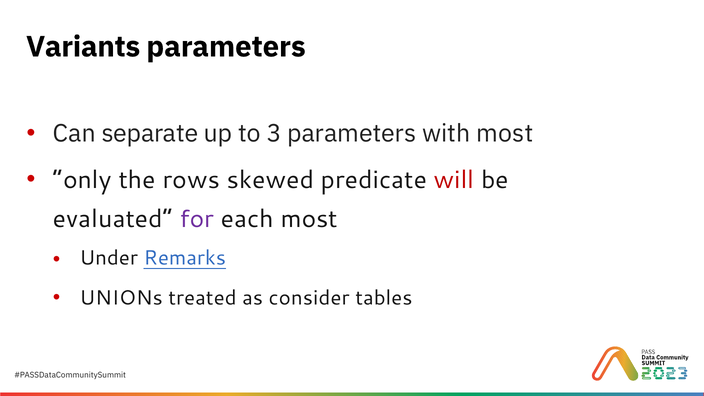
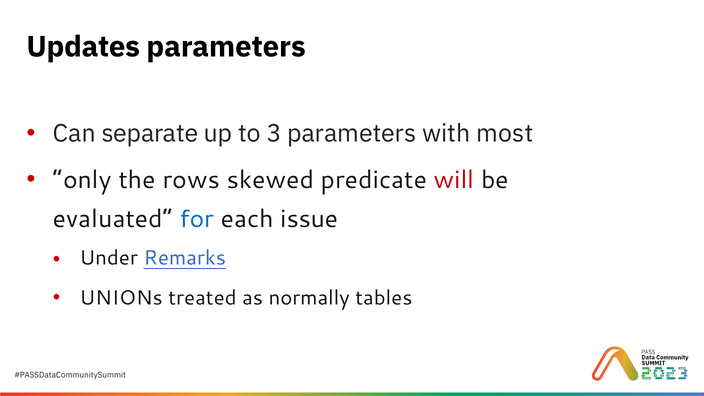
Variants: Variants -> Updates
for colour: purple -> blue
each most: most -> issue
consider: consider -> normally
